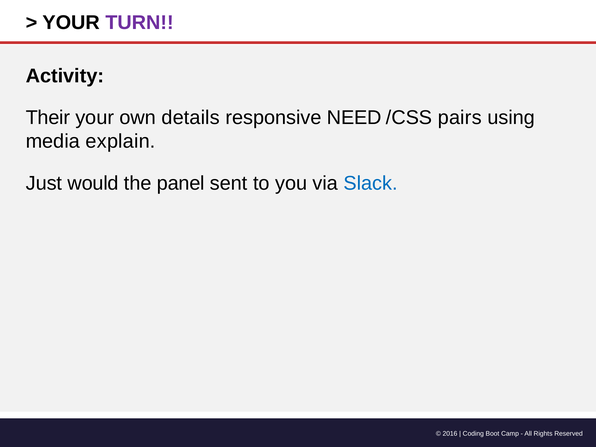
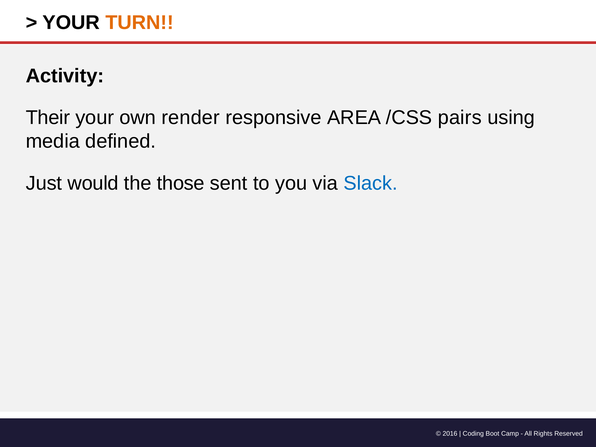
TURN colour: purple -> orange
details: details -> render
NEED: NEED -> AREA
explain: explain -> defined
panel: panel -> those
